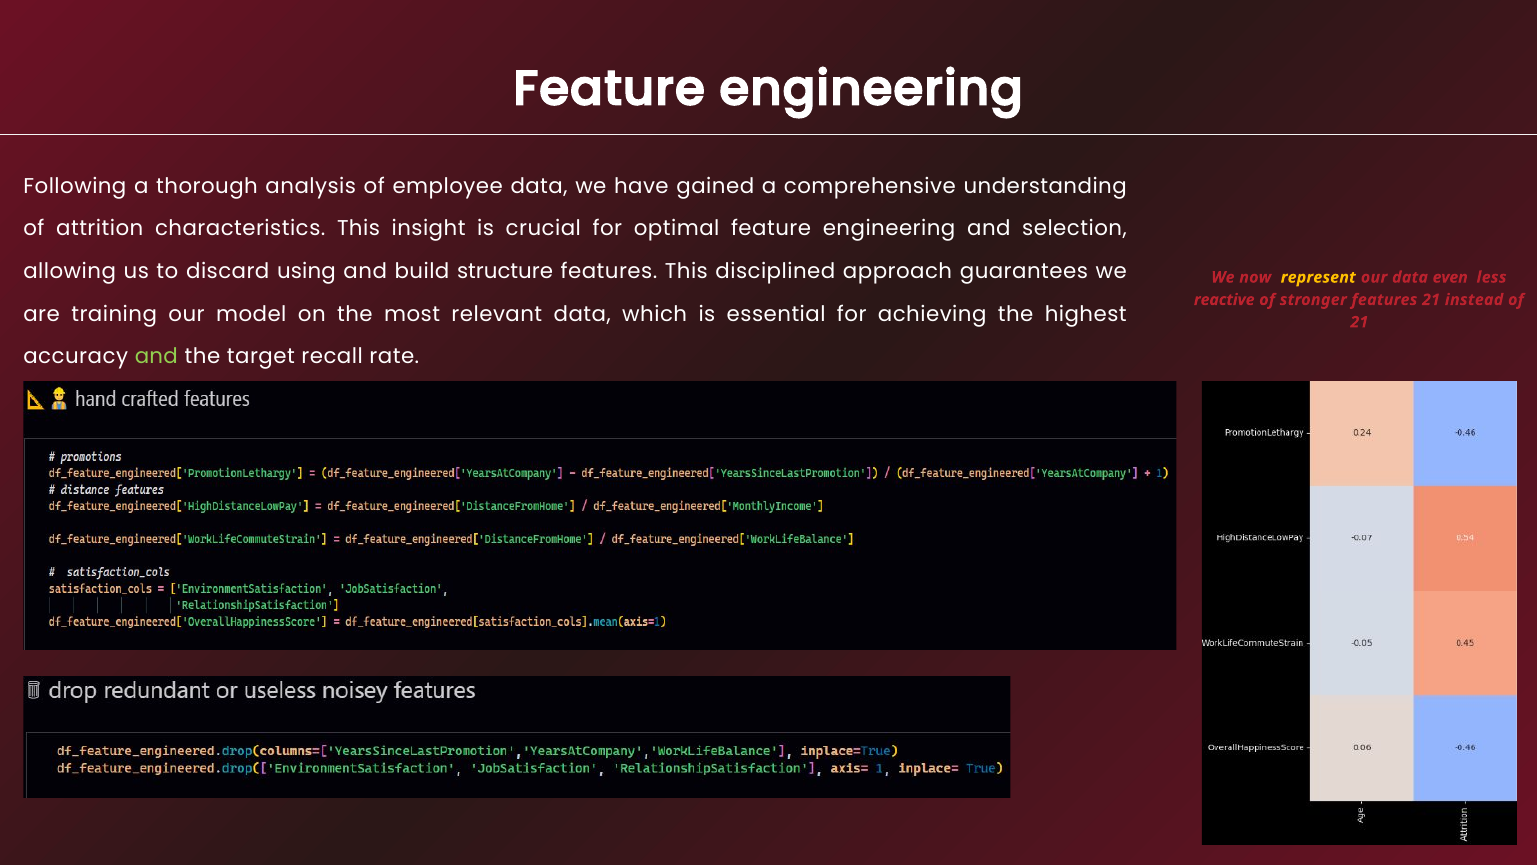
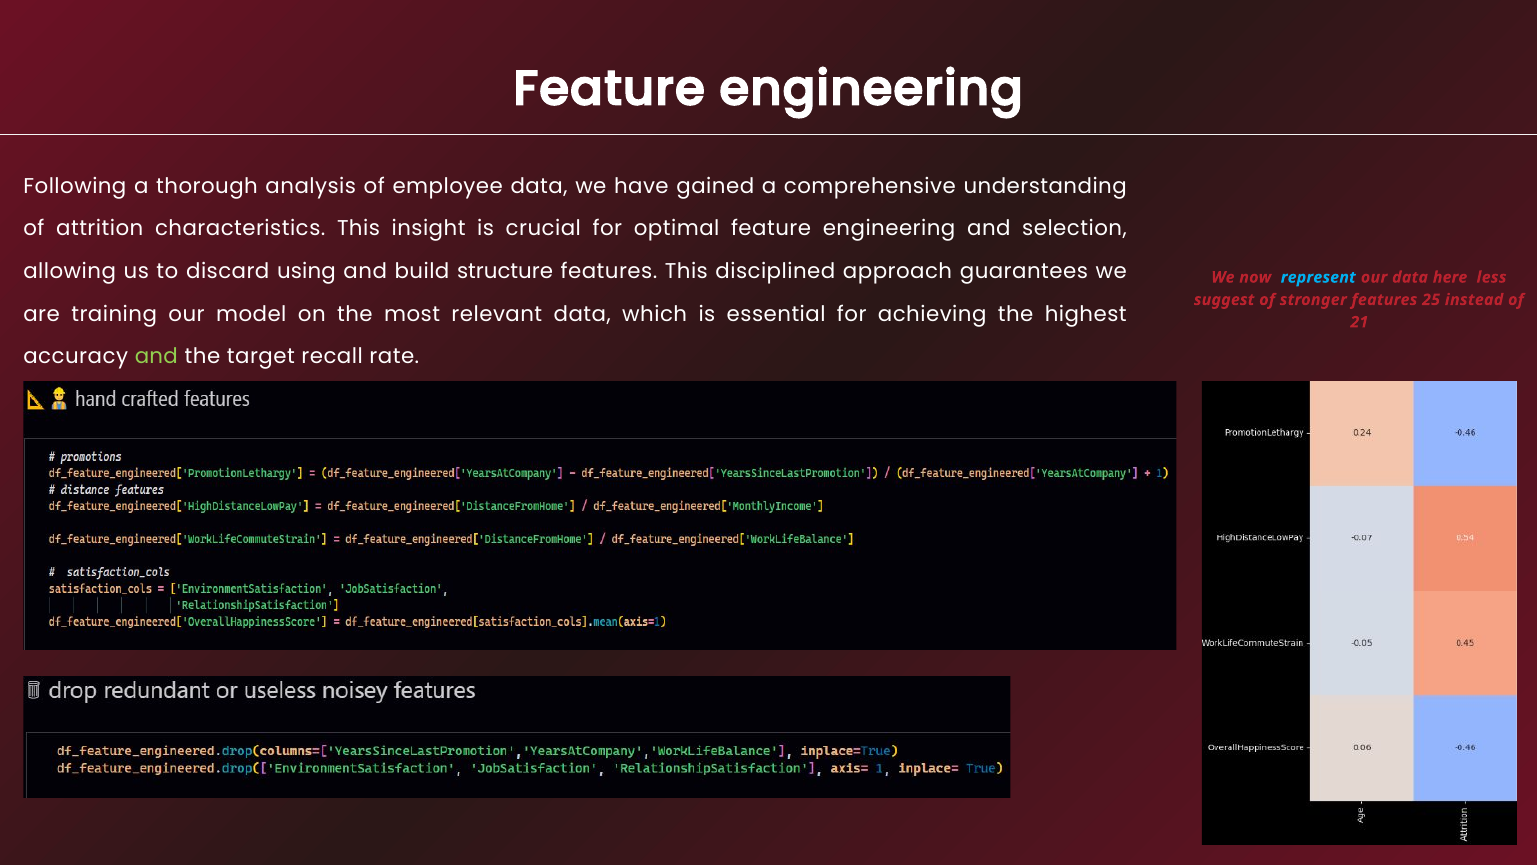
represent colour: yellow -> light blue
even: even -> here
reactive: reactive -> suggest
features 21: 21 -> 25
